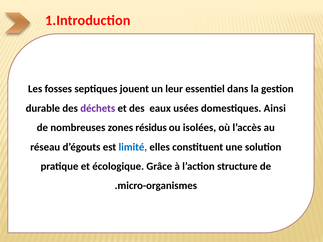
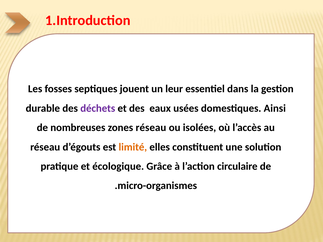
zones résidus: résidus -> réseau
limité colour: blue -> orange
structure: structure -> circulaire
